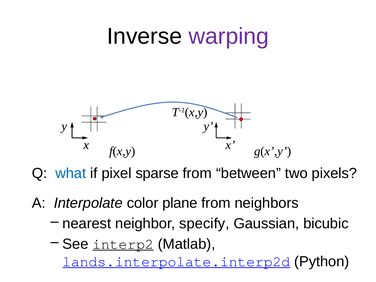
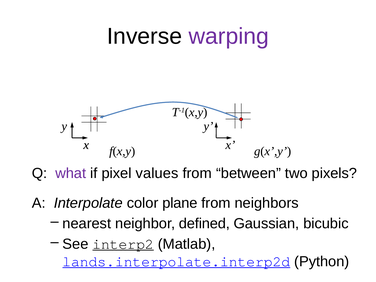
what colour: blue -> purple
sparse: sparse -> values
specify: specify -> defined
